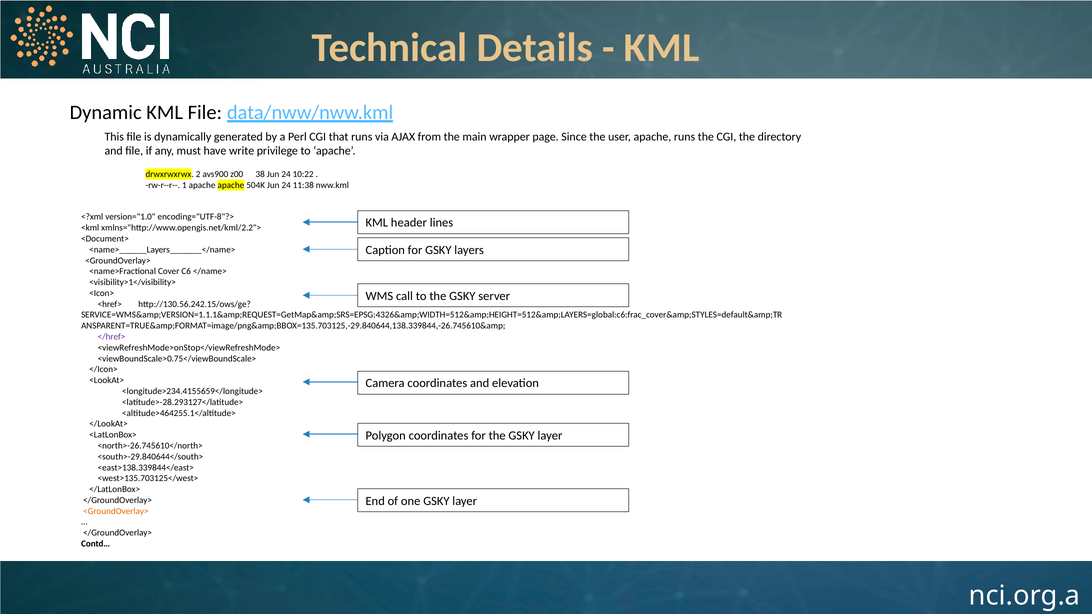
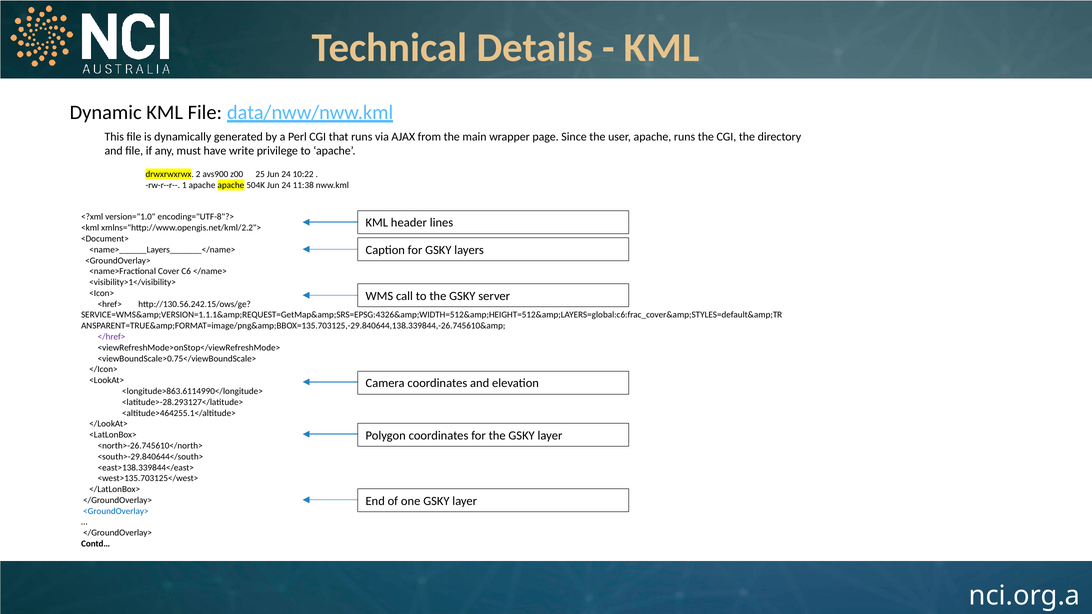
38: 38 -> 25
<longitude>234.4155659</longitude>: <longitude>234.4155659</longitude> -> <longitude>863.6114990</longitude>
<GroundOverlay> at (116, 511) colour: orange -> blue
